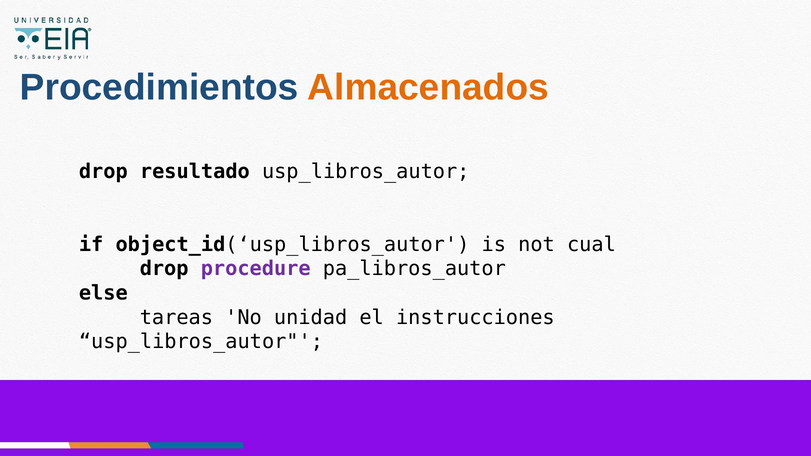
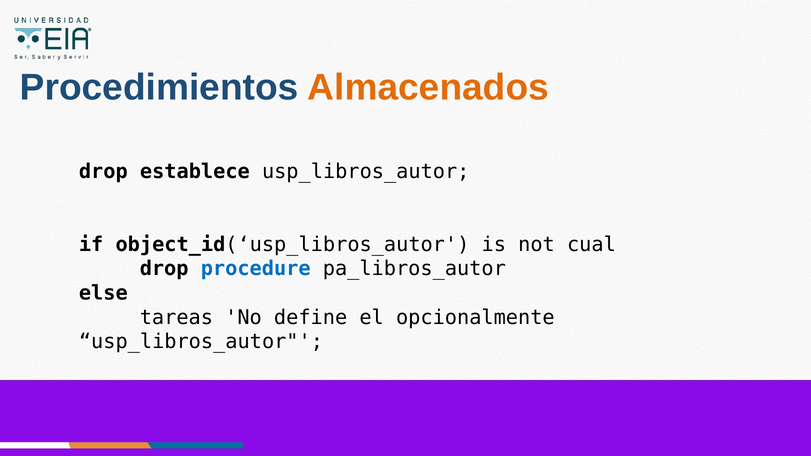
resultado: resultado -> establece
procedure colour: purple -> blue
unidad: unidad -> define
instrucciones: instrucciones -> opcionalmente
